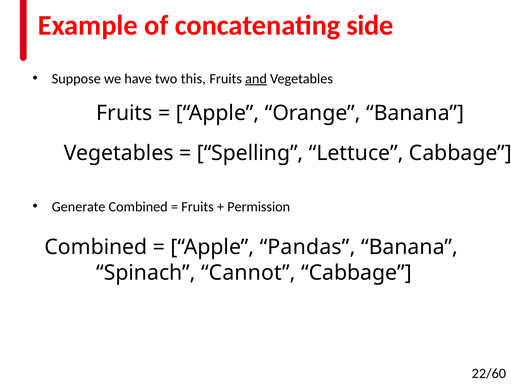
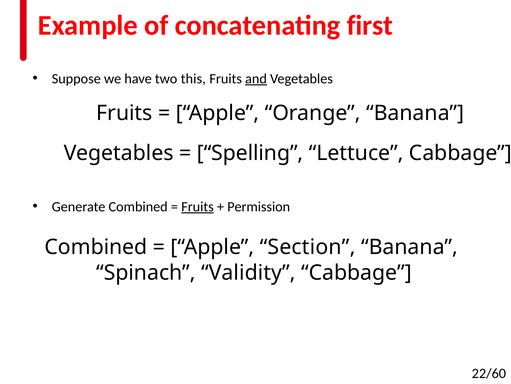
side: side -> first
Fruits at (198, 206) underline: none -> present
Pandas: Pandas -> Section
Cannot: Cannot -> Validity
